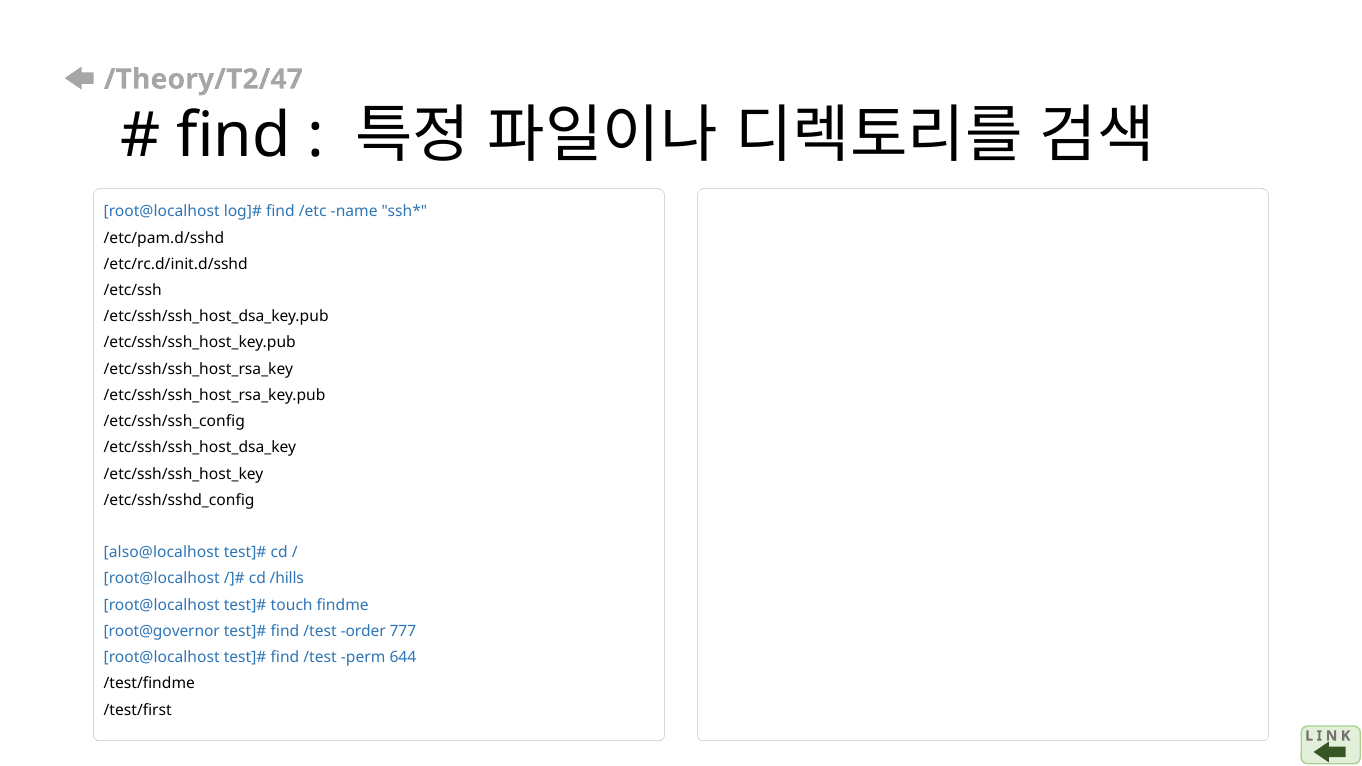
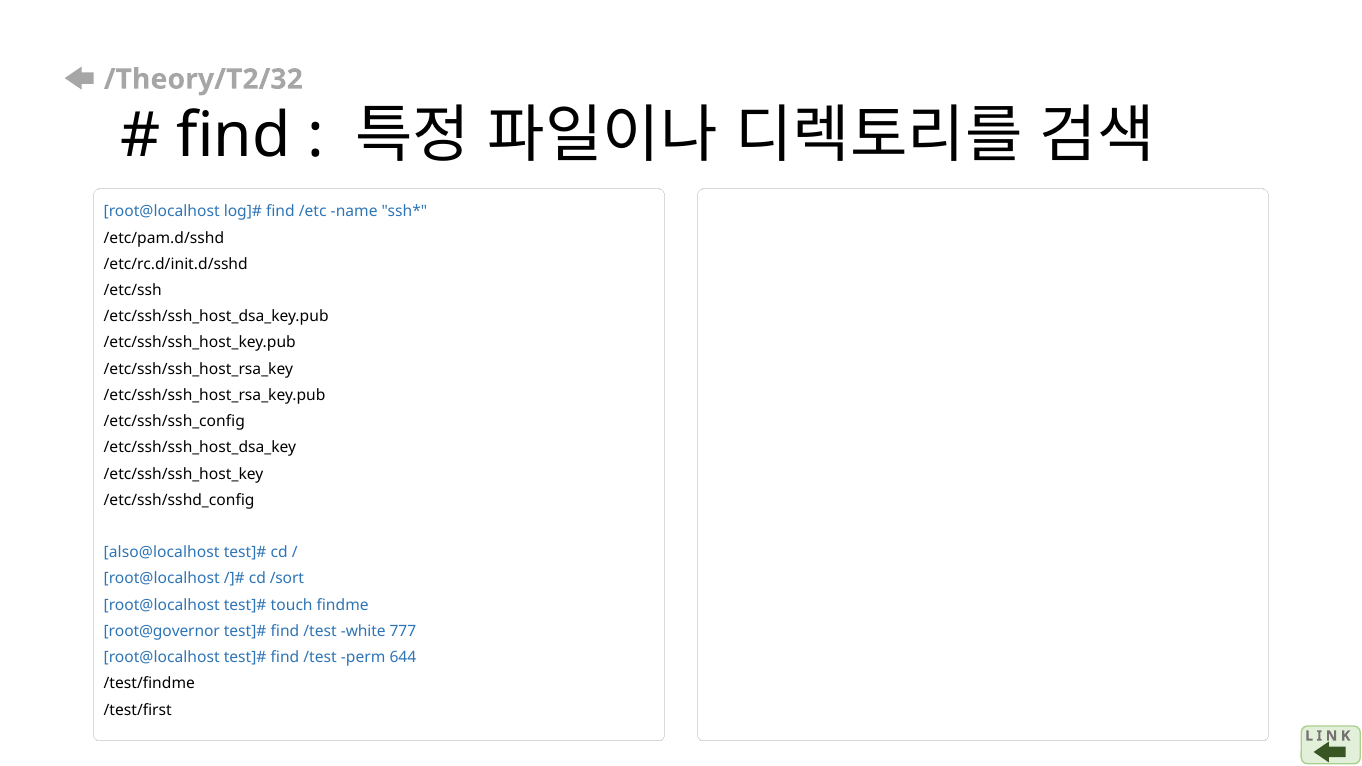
/Theory/T2/47: /Theory/T2/47 -> /Theory/T2/32
/hills: /hills -> /sort
order: order -> white
